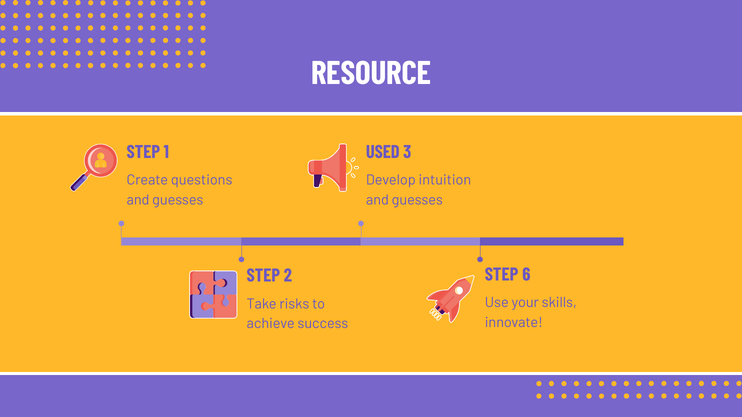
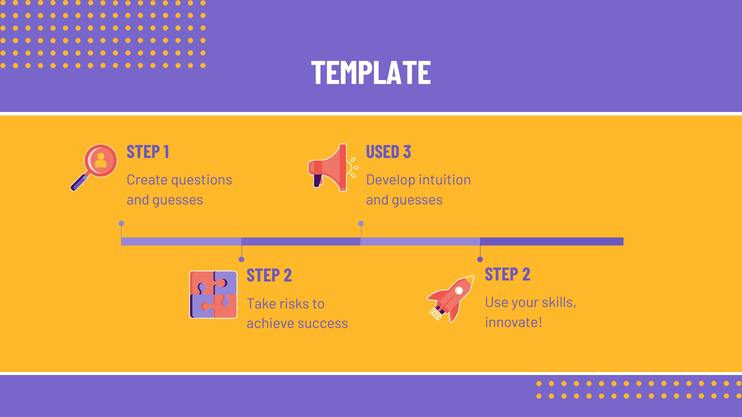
RESOURCE: RESOURCE -> TEMPLATE
6 at (526, 275): 6 -> 2
